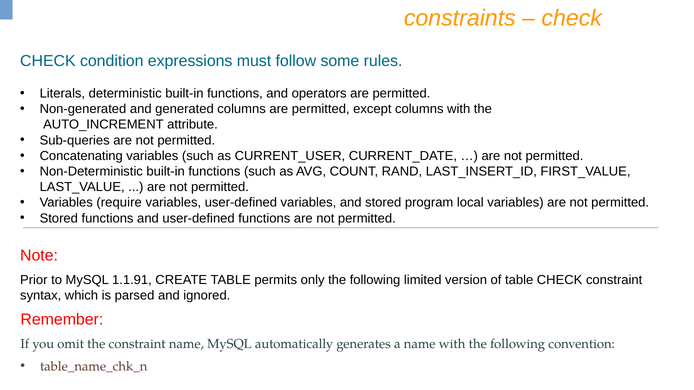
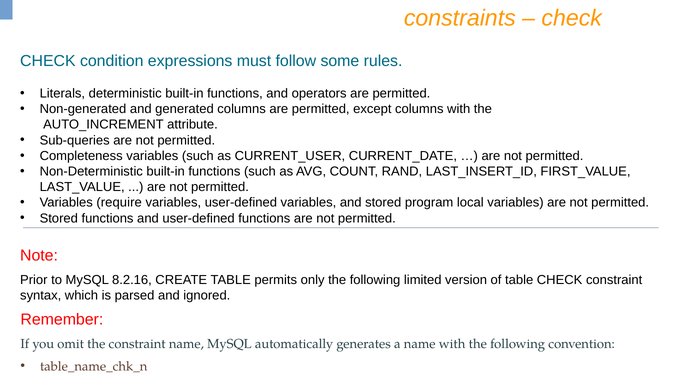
Concatenating: Concatenating -> Completeness
1.1.91: 1.1.91 -> 8.2.16
